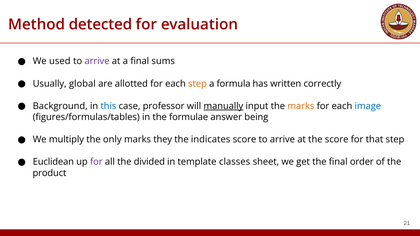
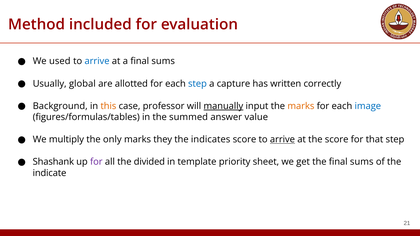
detected: detected -> included
arrive at (97, 61) colour: purple -> blue
step at (197, 84) colour: orange -> blue
formula: formula -> capture
this colour: blue -> orange
formulae: formulae -> summed
being: being -> value
arrive at (282, 140) underline: none -> present
Euclidean: Euclidean -> Shashank
classes: classes -> priority
the final order: order -> sums
product: product -> indicate
